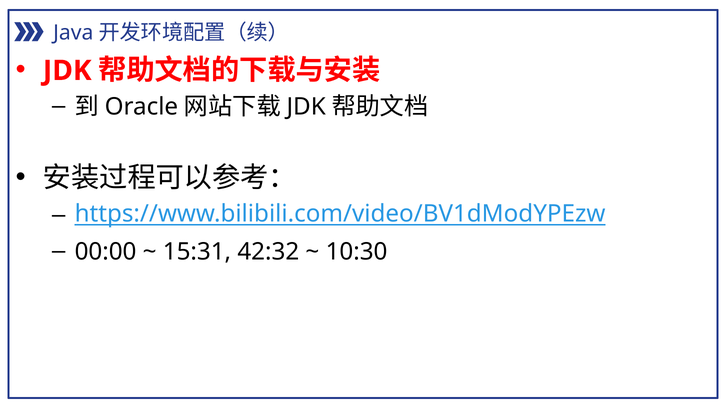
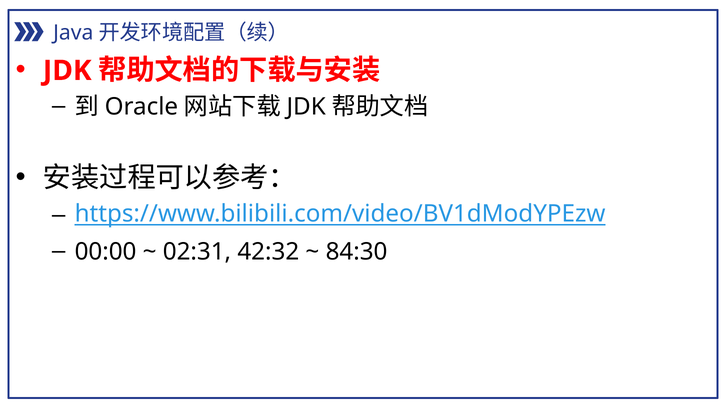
15:31: 15:31 -> 02:31
10:30: 10:30 -> 84:30
